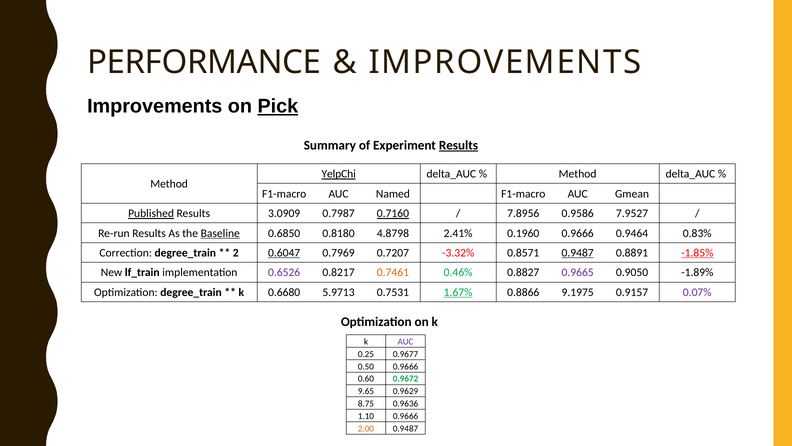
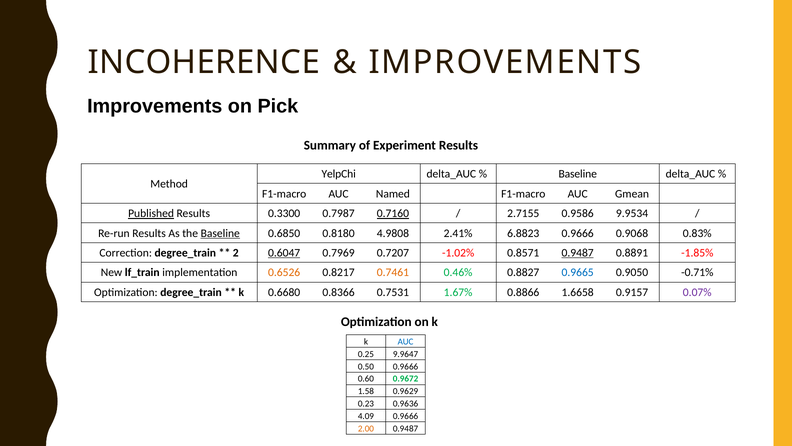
PERFORMANCE: PERFORMANCE -> INCOHERENCE
Pick underline: present -> none
Results at (458, 145) underline: present -> none
YelpChi underline: present -> none
Method at (578, 174): Method -> Baseline
3.0909: 3.0909 -> 0.3300
7.8956: 7.8956 -> 2.7155
7.9527: 7.9527 -> 9.9534
4.8798: 4.8798 -> 4.9808
0.1960: 0.1960 -> 6.8823
0.9464: 0.9464 -> 0.9068
-3.32%: -3.32% -> -1.02%
-1.85% underline: present -> none
0.6526 colour: purple -> orange
0.9665 colour: purple -> blue
-1.89%: -1.89% -> -0.71%
5.9713: 5.9713 -> 0.8366
1.67% underline: present -> none
9.1975: 9.1975 -> 1.6658
AUC at (406, 341) colour: purple -> blue
0.9677: 0.9677 -> 9.9647
9.65: 9.65 -> 1.58
8.75: 8.75 -> 0.23
1.10: 1.10 -> 4.09
